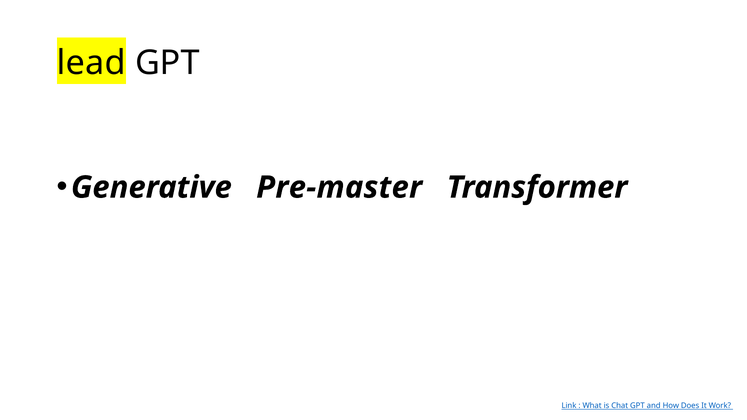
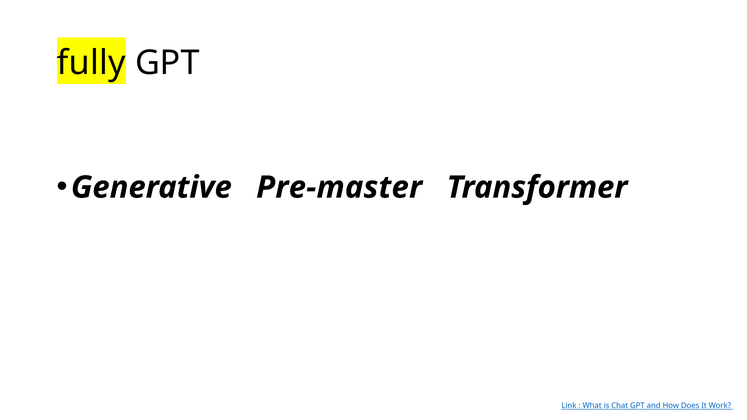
lead: lead -> fully
